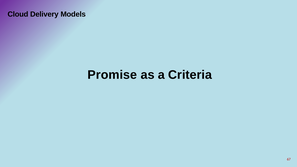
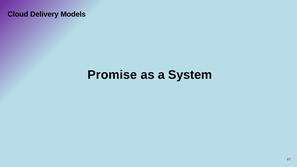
Criteria: Criteria -> System
